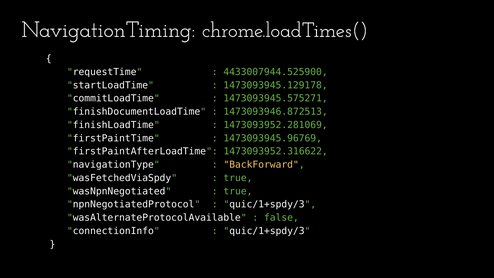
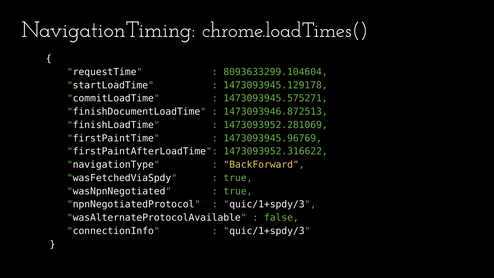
4433007944.525900: 4433007944.525900 -> 8093633299.104604
